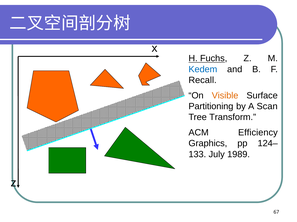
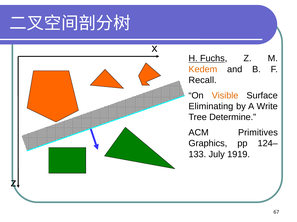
Kedem colour: blue -> orange
Partitioning: Partitioning -> Eliminating
Scan: Scan -> Write
Transform: Transform -> Determine
Efficiency: Efficiency -> Primitives
1989: 1989 -> 1919
